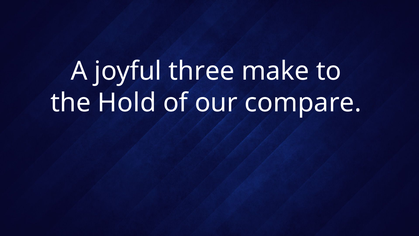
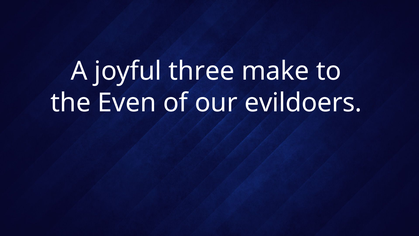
Hold: Hold -> Even
compare: compare -> evildoers
